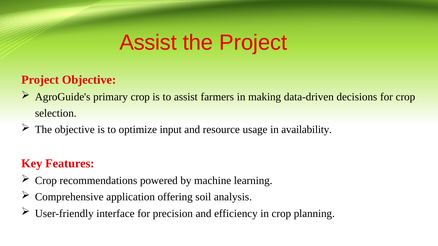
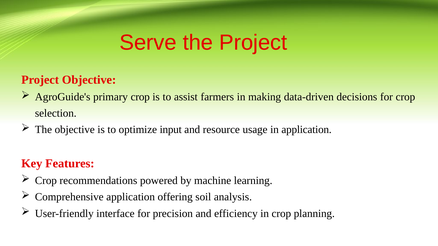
Assist at (148, 43): Assist -> Serve
in availability: availability -> application
